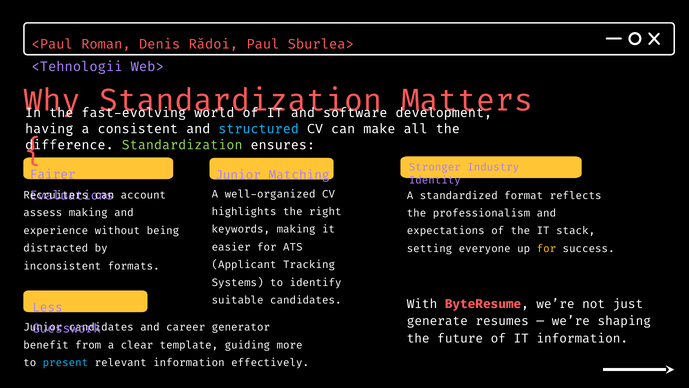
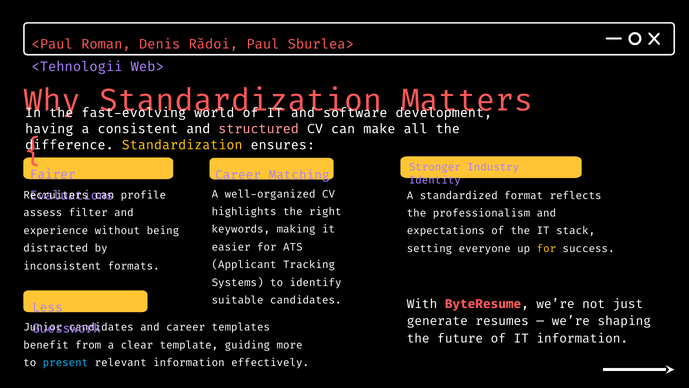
structured colour: light blue -> pink
Standardization at (182, 145) colour: light green -> yellow
Junior at (238, 175): Junior -> Career
account: account -> profile
assess making: making -> filter
generator: generator -> templates
